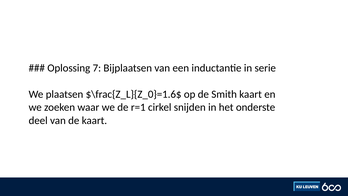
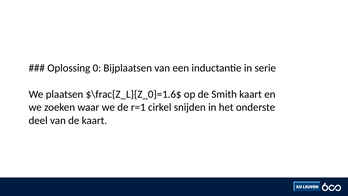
7: 7 -> 0
